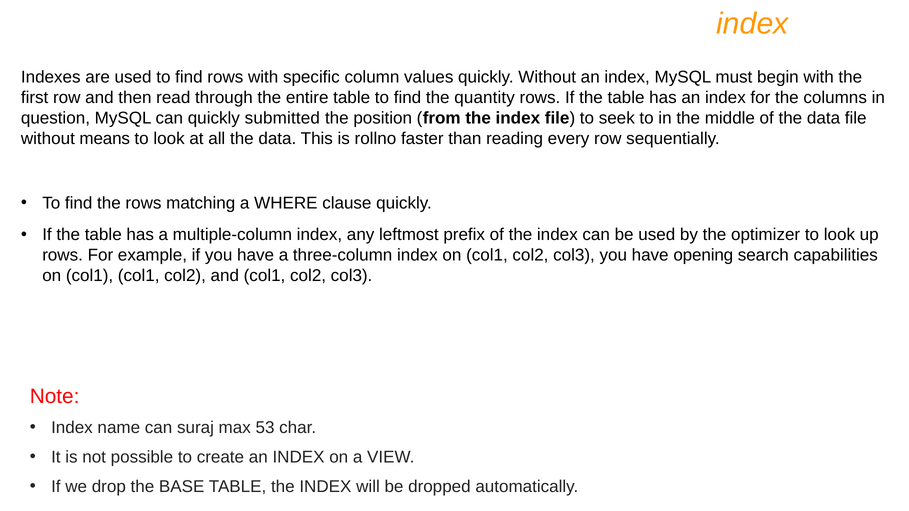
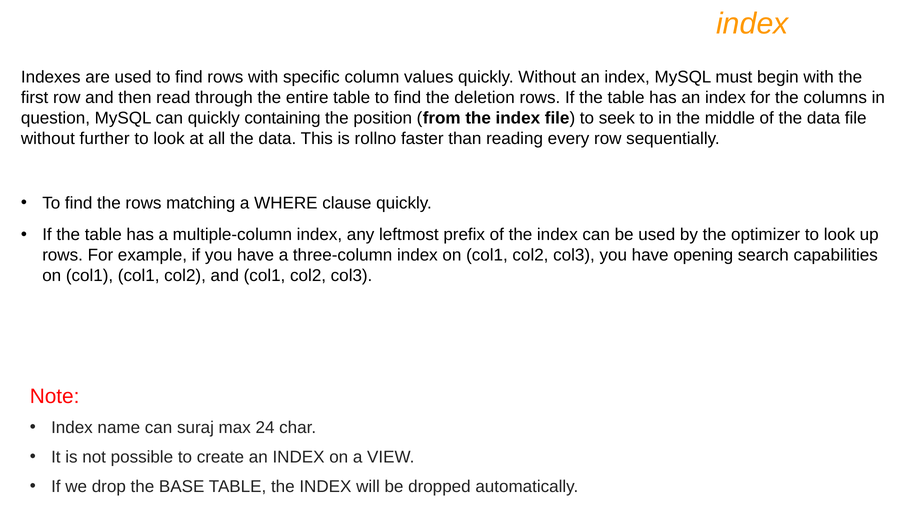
quantity: quantity -> deletion
submitted: submitted -> containing
means: means -> further
53: 53 -> 24
